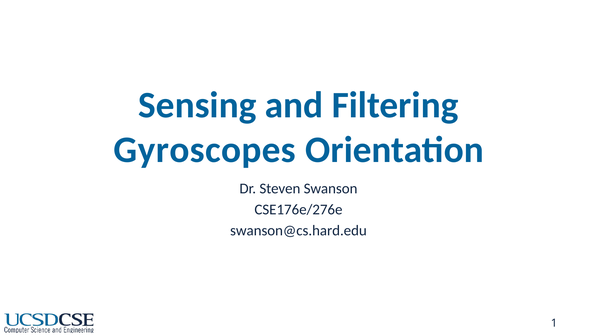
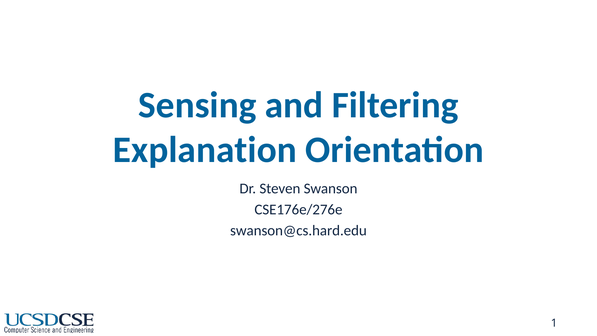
Gyroscopes: Gyroscopes -> Explanation
